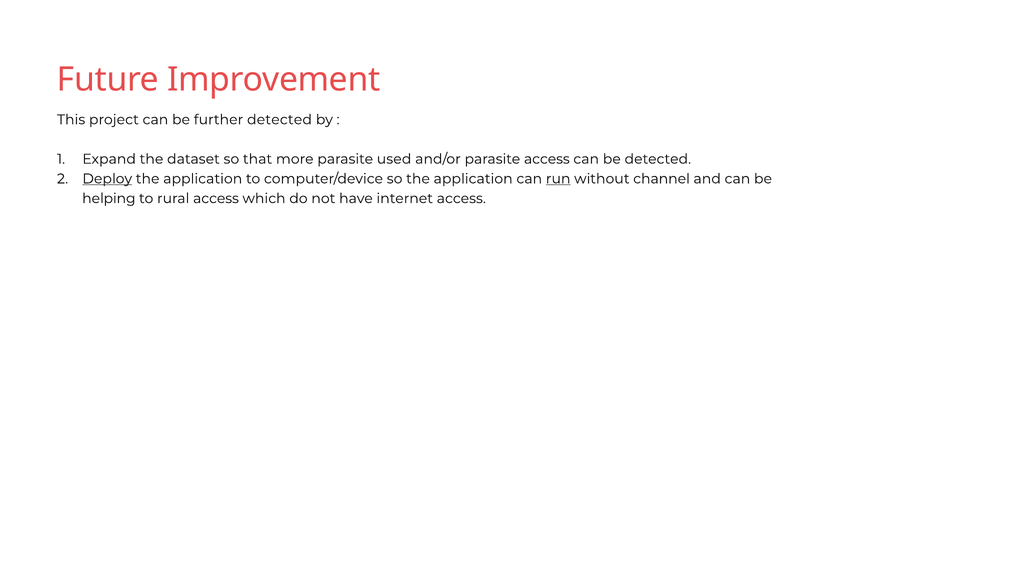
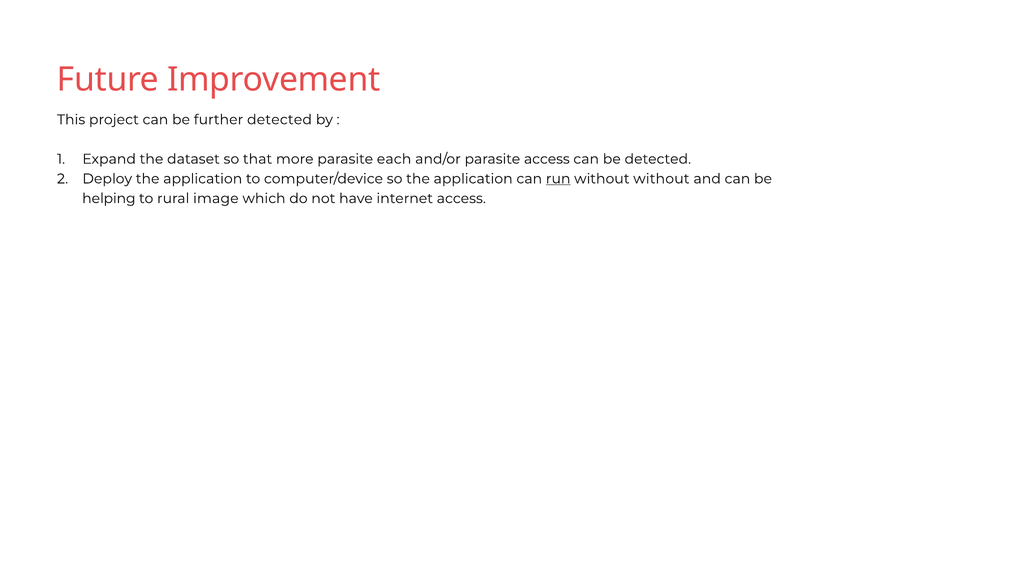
used: used -> each
Deploy underline: present -> none
without channel: channel -> without
rural access: access -> image
